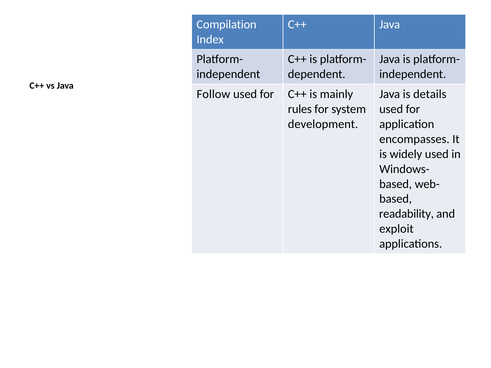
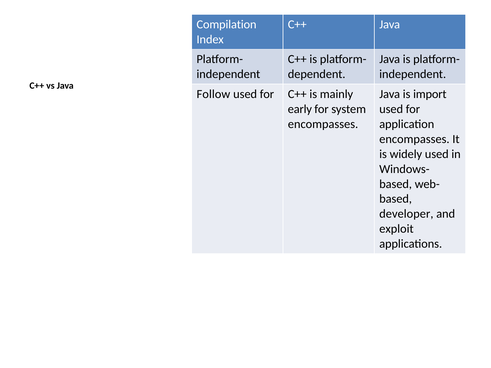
details: details -> import
rules: rules -> early
development at (323, 124): development -> encompasses
readability: readability -> developer
